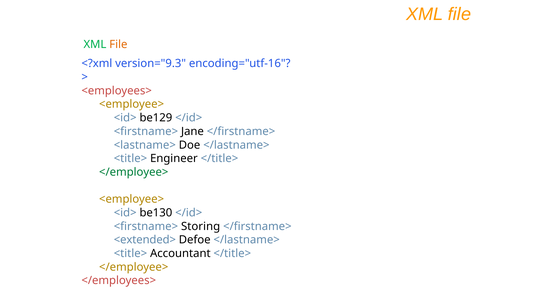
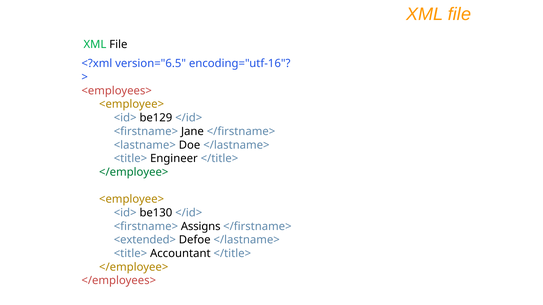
File at (118, 45) colour: orange -> black
version="9.3: version="9.3 -> version="6.5
Storing: Storing -> Assigns
